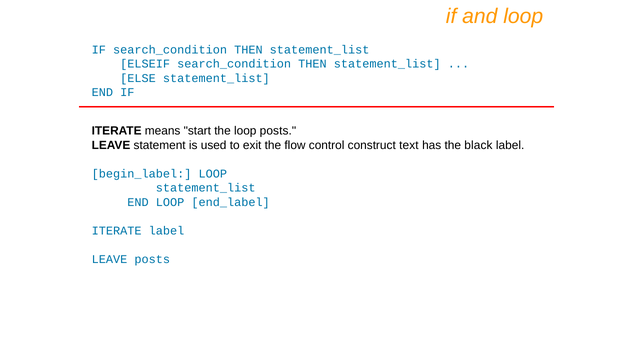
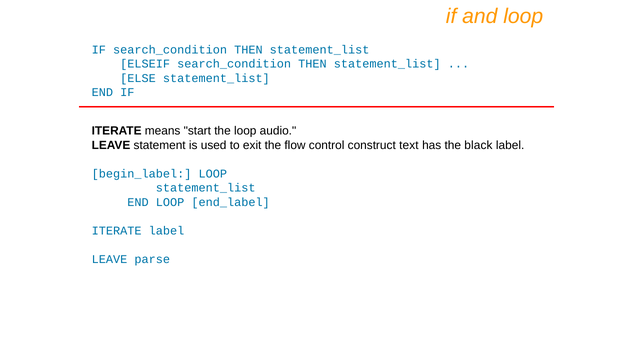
loop posts: posts -> audio
LEAVE posts: posts -> parse
